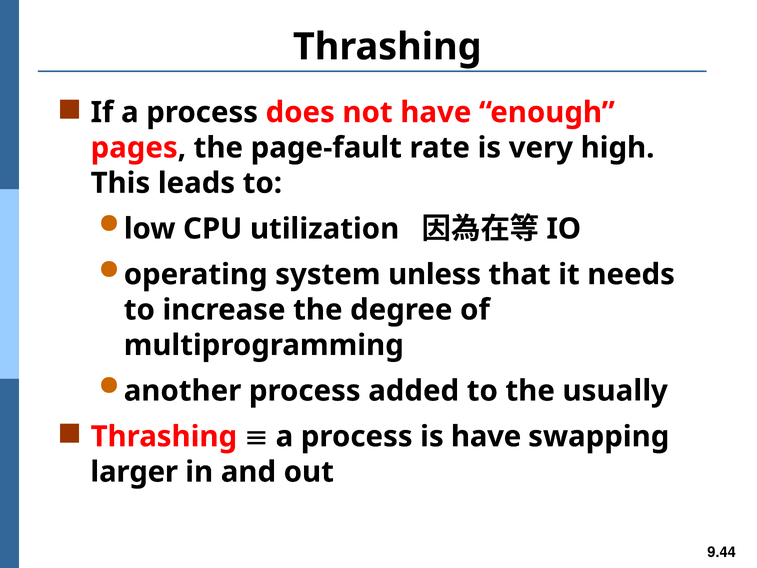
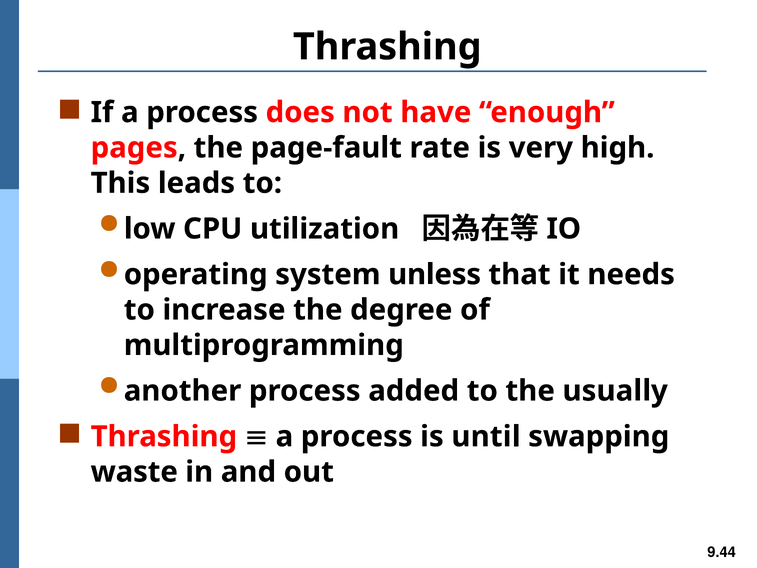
is have: have -> until
larger: larger -> waste
